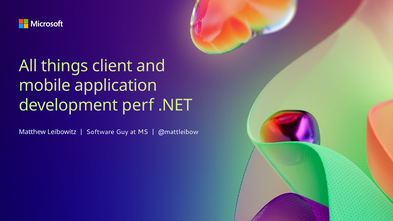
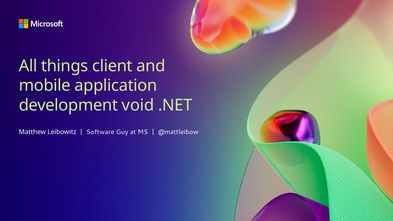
perf: perf -> void
